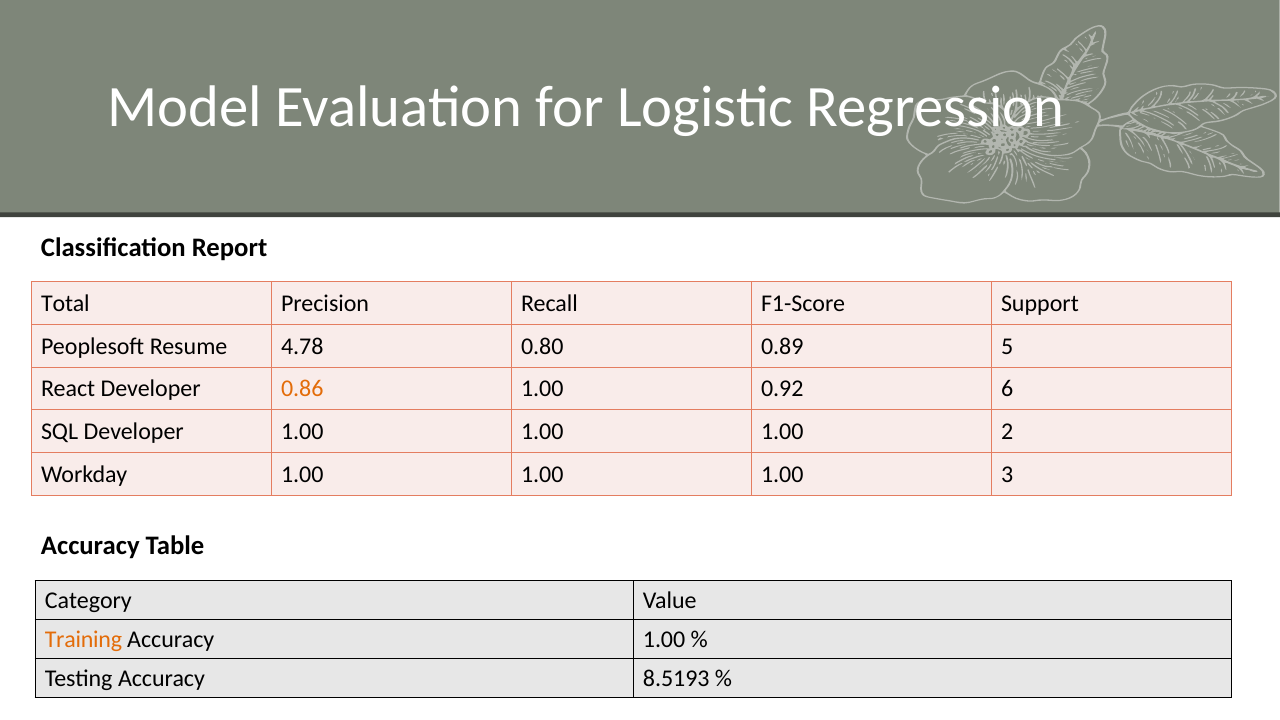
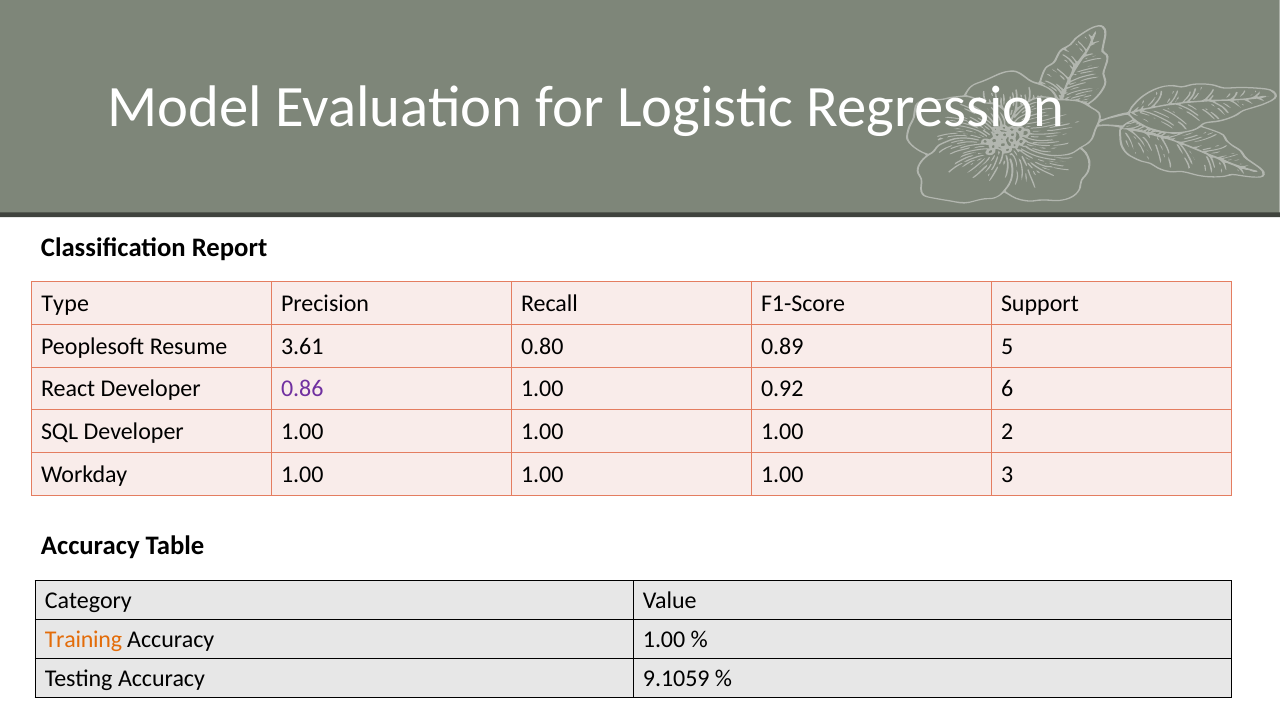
Total: Total -> Type
4.78: 4.78 -> 3.61
0.86 colour: orange -> purple
8.5193: 8.5193 -> 9.1059
